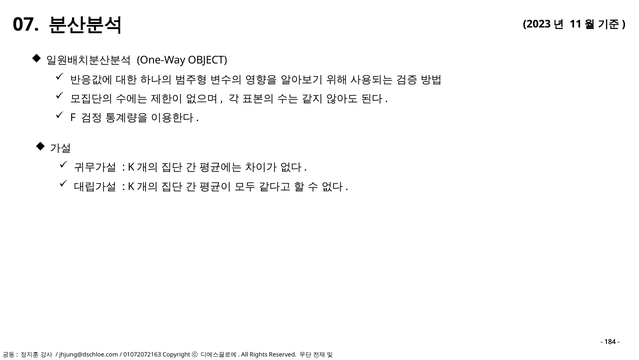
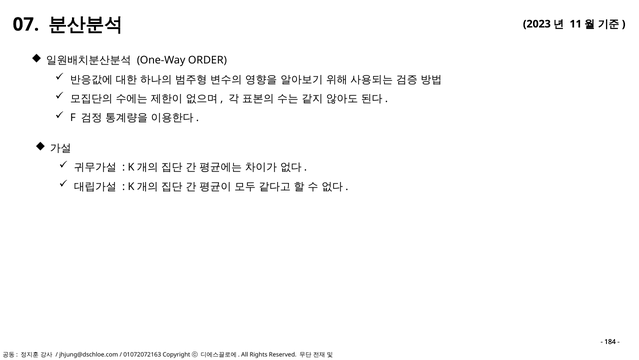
OBJECT: OBJECT -> ORDER
